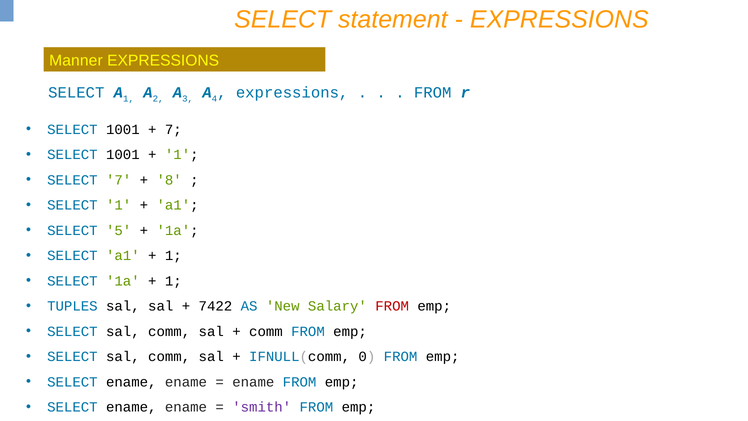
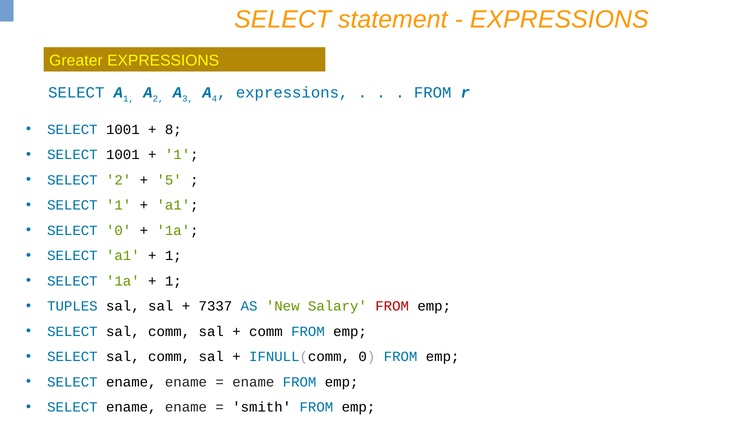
Manner: Manner -> Greater
7 at (173, 129): 7 -> 8
SELECT 7: 7 -> 2
8: 8 -> 5
SELECT 5: 5 -> 0
7422: 7422 -> 7337
smith colour: purple -> black
